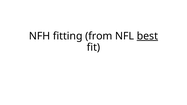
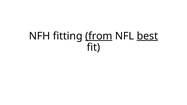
from underline: none -> present
